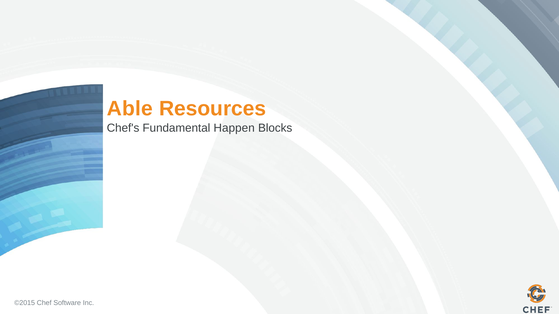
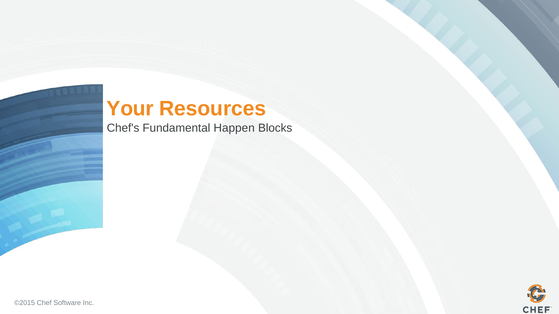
Able: Able -> Your
